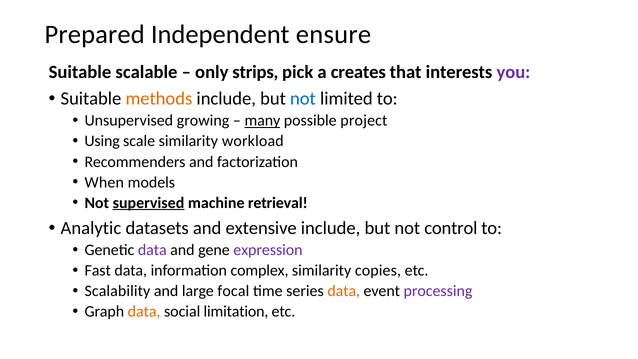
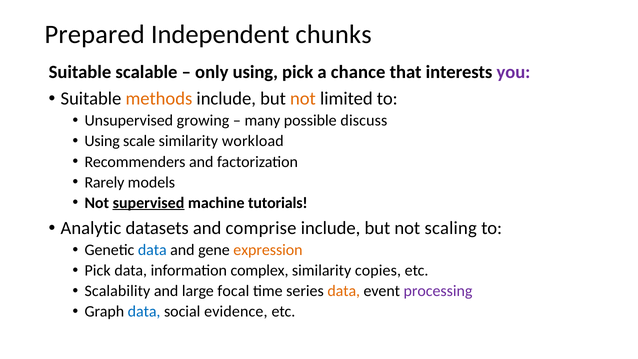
ensure: ensure -> chunks
only strips: strips -> using
creates: creates -> chance
not at (303, 99) colour: blue -> orange
many underline: present -> none
project: project -> discuss
When: When -> Rarely
retrieval: retrieval -> tutorials
extensive: extensive -> comprise
control: control -> scaling
data at (152, 250) colour: purple -> blue
expression colour: purple -> orange
Fast at (98, 271): Fast -> Pick
data at (144, 312) colour: orange -> blue
limitation: limitation -> evidence
